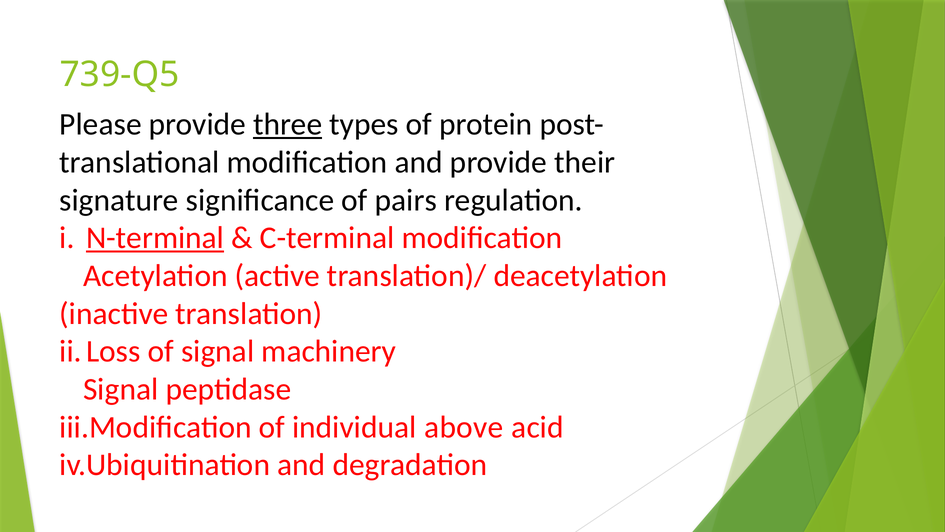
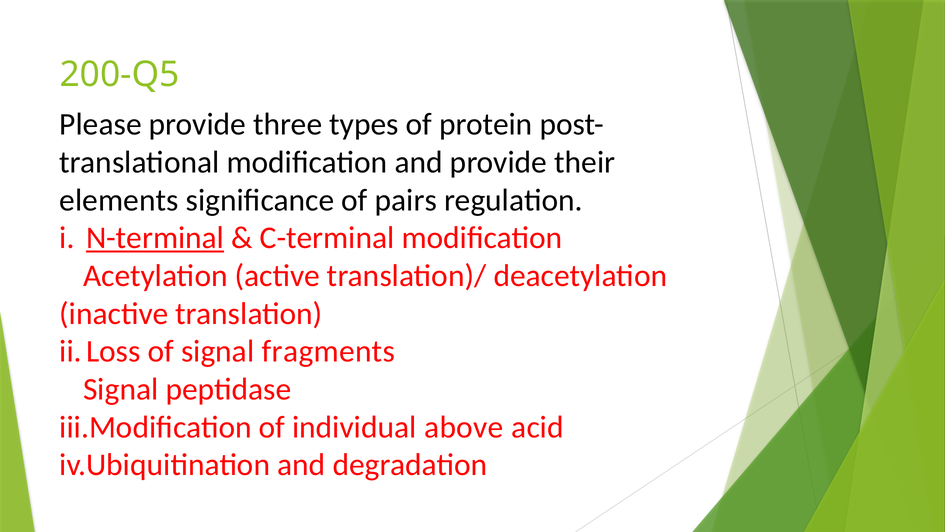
739-Q5: 739-Q5 -> 200-Q5
three underline: present -> none
signature: signature -> elements
machinery: machinery -> fragments
